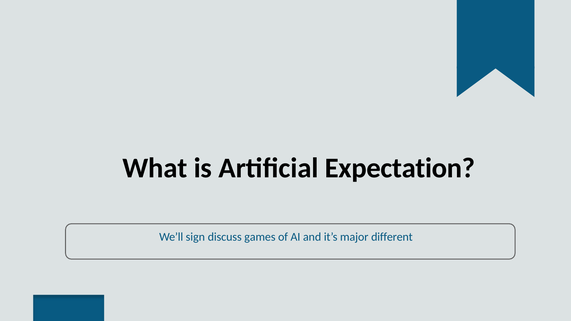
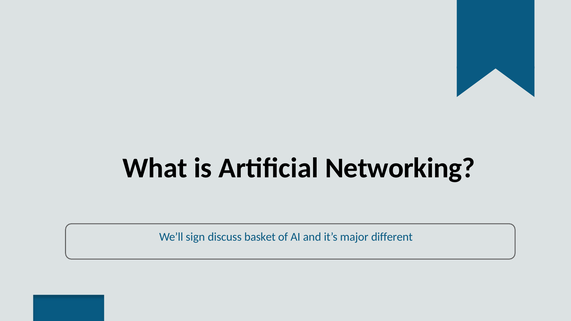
Expectation: Expectation -> Networking
games: games -> basket
